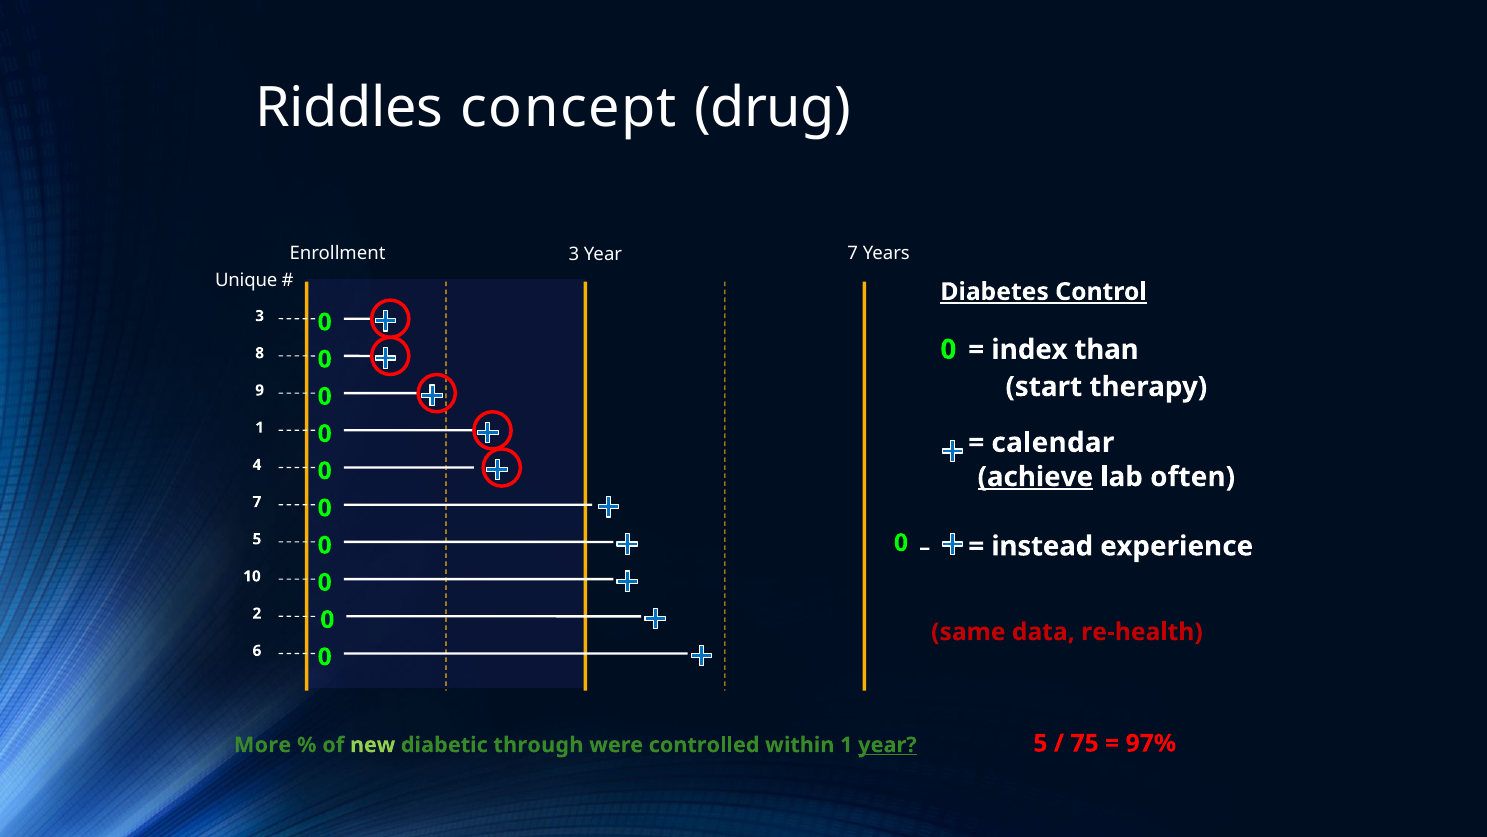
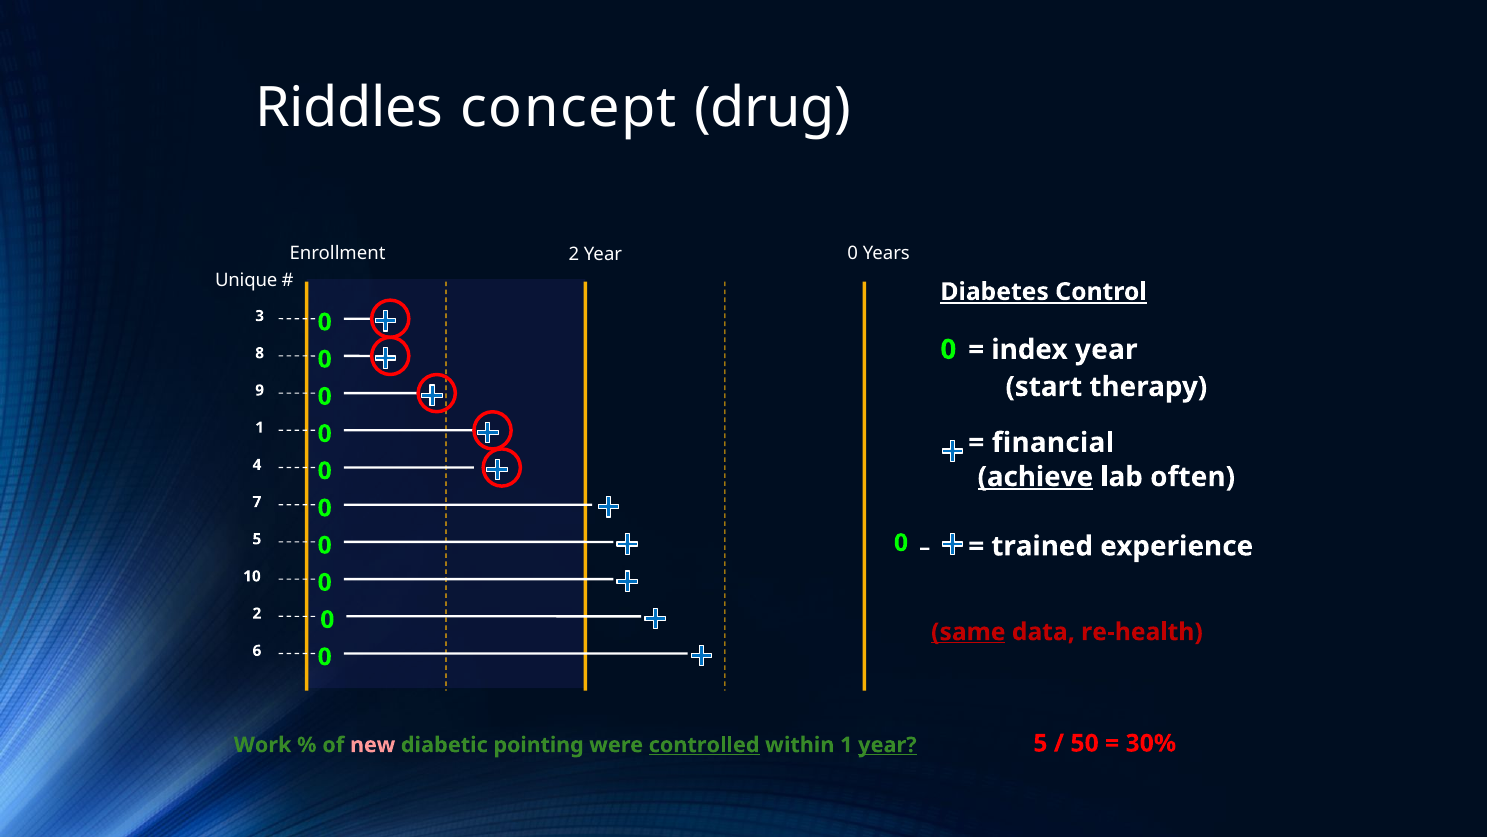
Enrollment 3: 3 -> 2
Year 7: 7 -> 0
index than: than -> year
calendar: calendar -> financial
instead: instead -> trained
same underline: none -> present
More: More -> Work
new colour: light green -> pink
through: through -> pointing
controlled underline: none -> present
75: 75 -> 50
97%: 97% -> 30%
